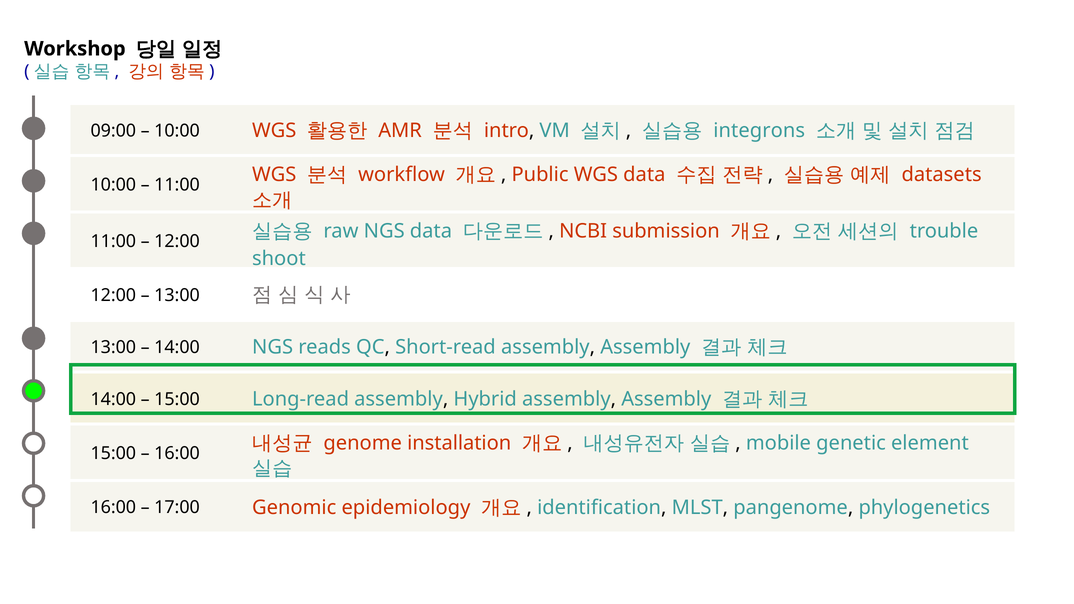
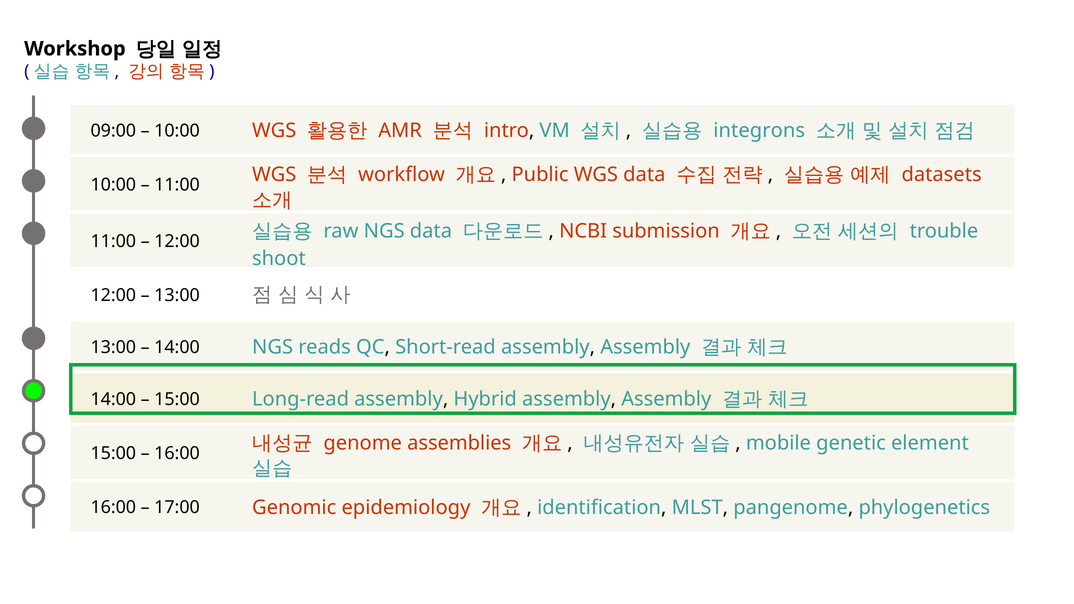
installation: installation -> assemblies
